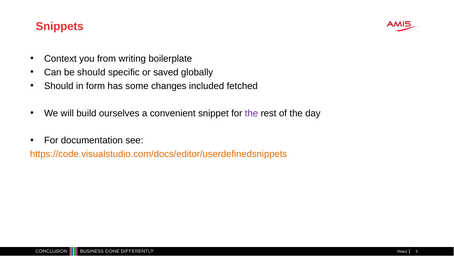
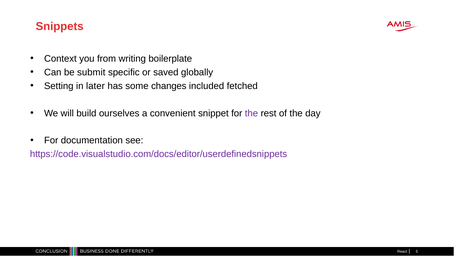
be should: should -> submit
Should at (59, 86): Should -> Setting
form: form -> later
https://code.visualstudio.com/docs/editor/userdefinedsnippets colour: orange -> purple
